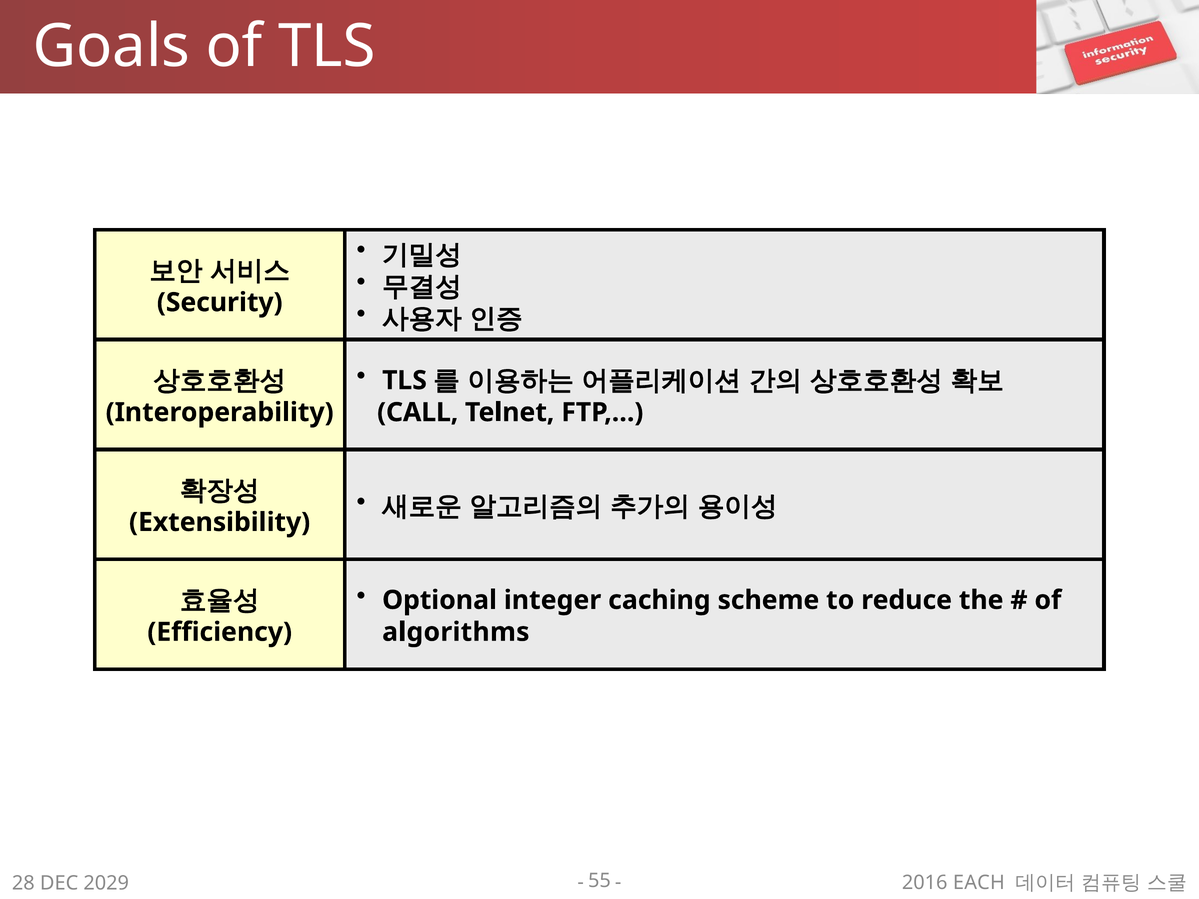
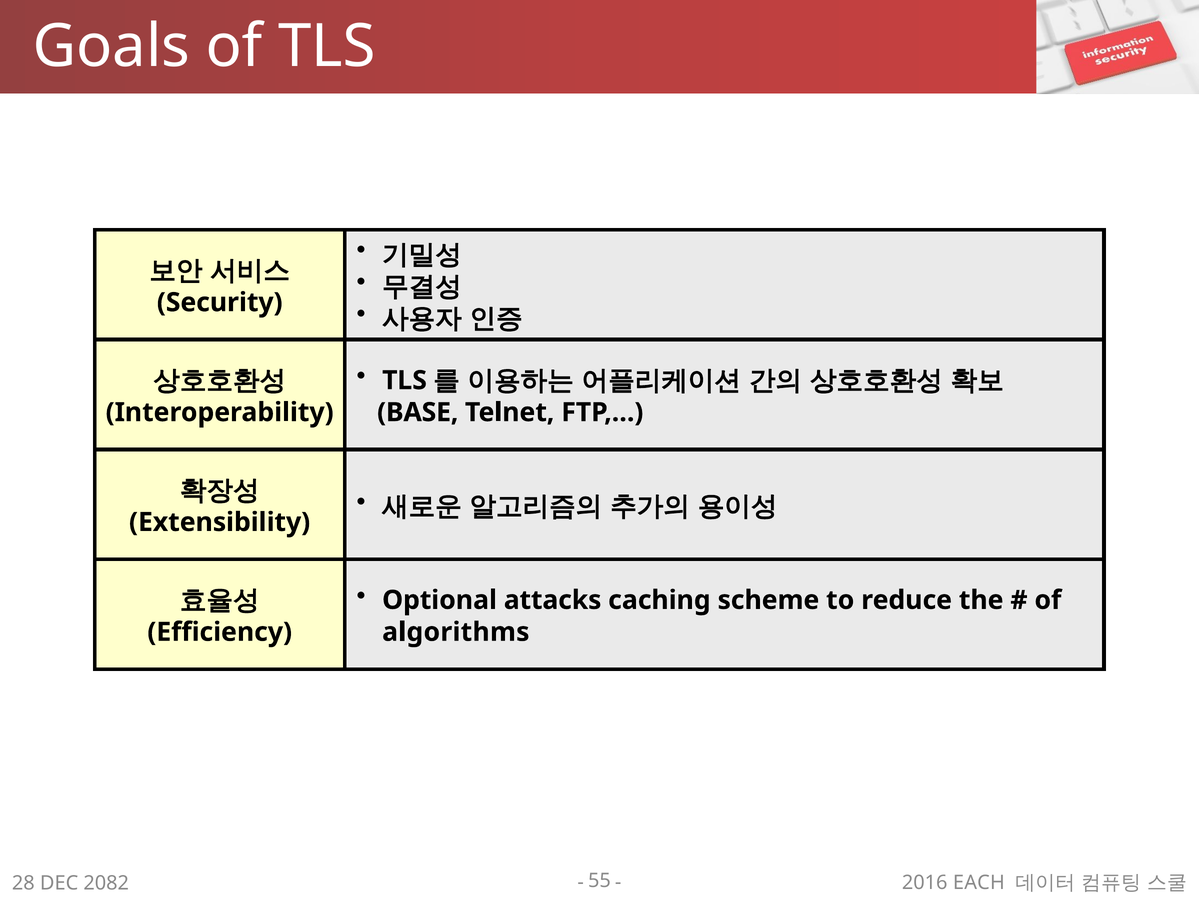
CALL: CALL -> BASE
integer: integer -> attacks
2029: 2029 -> 2082
